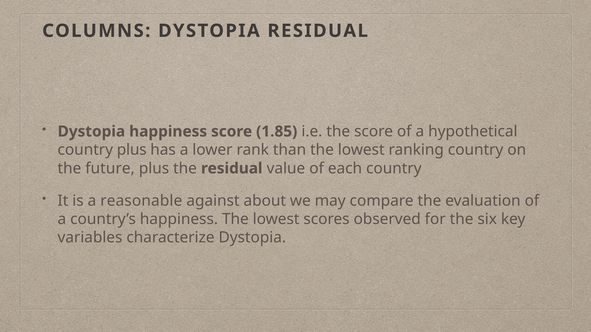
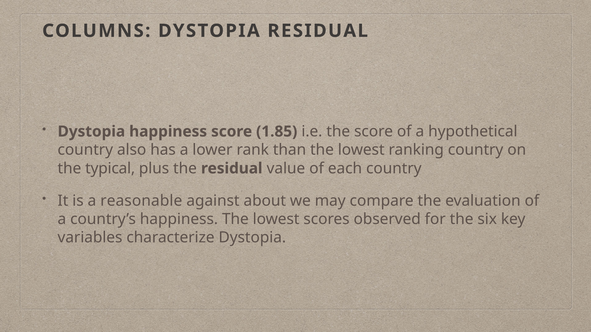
country plus: plus -> also
future: future -> typical
